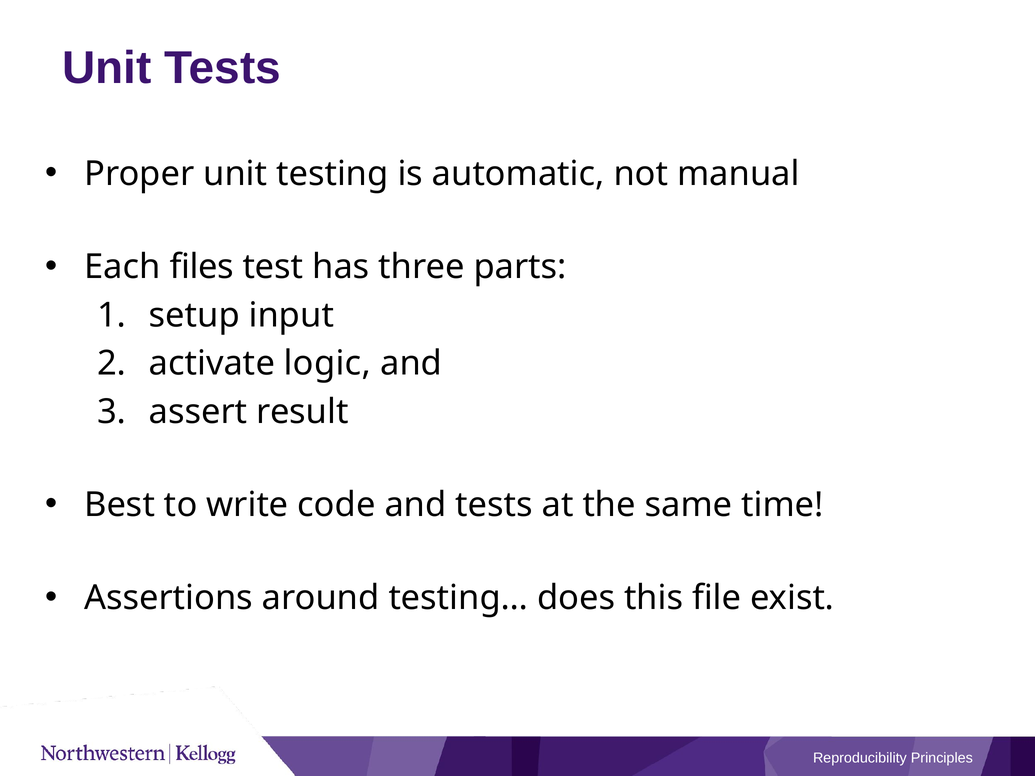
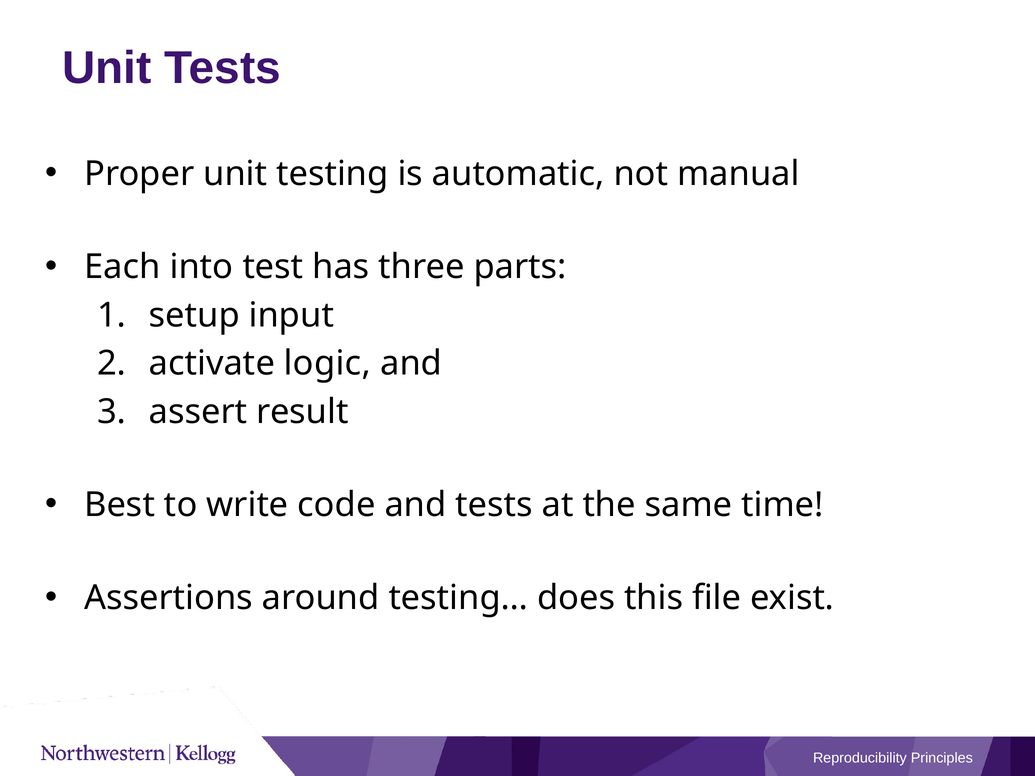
files: files -> into
